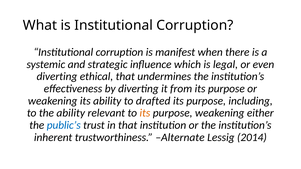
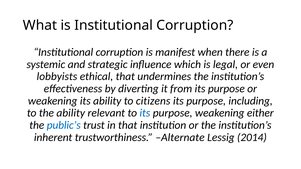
diverting at (57, 77): diverting -> lobbyists
drafted: drafted -> citizens
its at (145, 113) colour: orange -> blue
